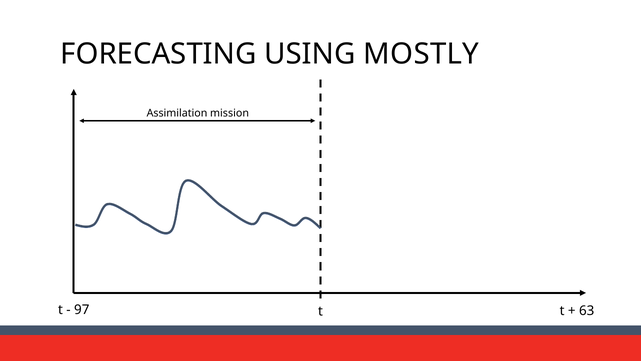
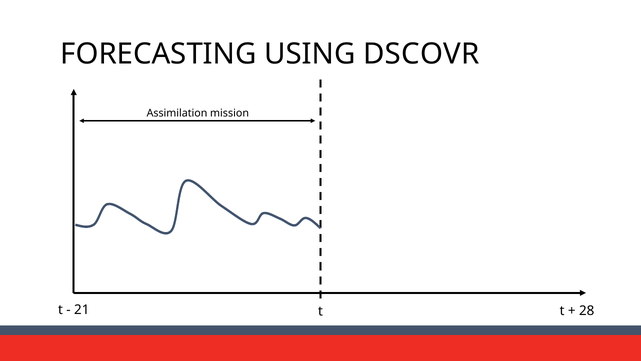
MOSTLY: MOSTLY -> DSCOVR
97: 97 -> 21
63: 63 -> 28
